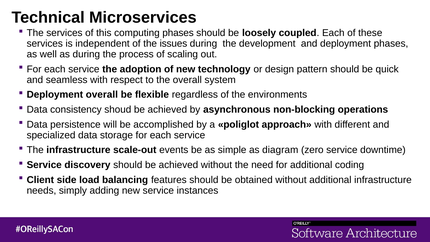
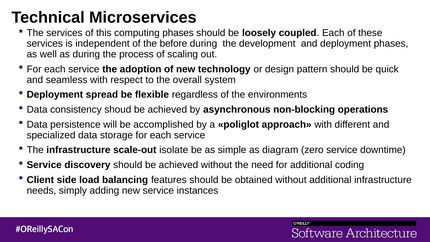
issues: issues -> before
Deployment overall: overall -> spread
events: events -> isolate
